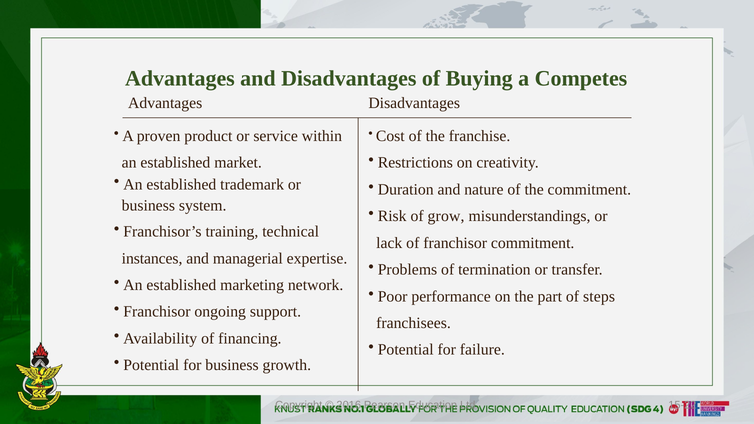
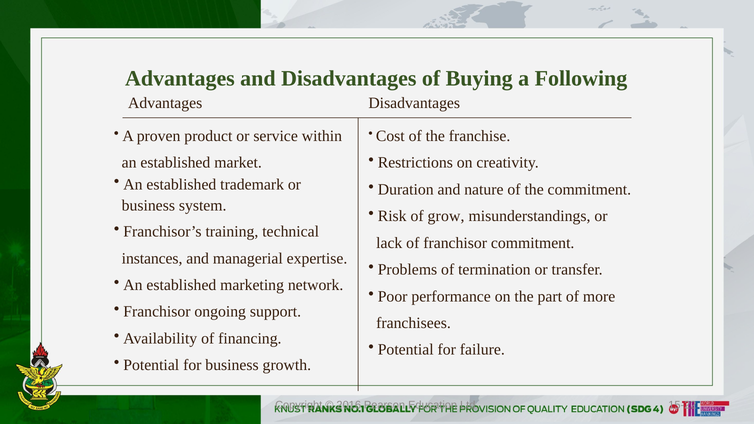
Competes: Competes -> Following
steps: steps -> more
